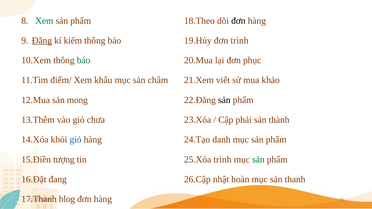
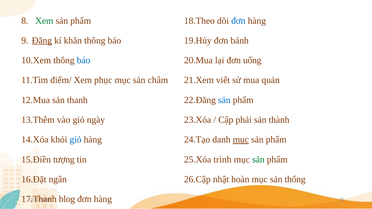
đơn at (238, 21) colour: black -> blue
kiểm: kiểm -> khăn
đơn trình: trình -> bánh
báo at (84, 60) colour: green -> blue
phục: phục -> uống
khẩu: khẩu -> phục
khảo: khảo -> quản
mong: mong -> thanh
sản at (224, 100) colour: black -> blue
chưa: chưa -> ngày
mục at (241, 140) underline: none -> present
đang: đang -> ngân
thanh: thanh -> thống
